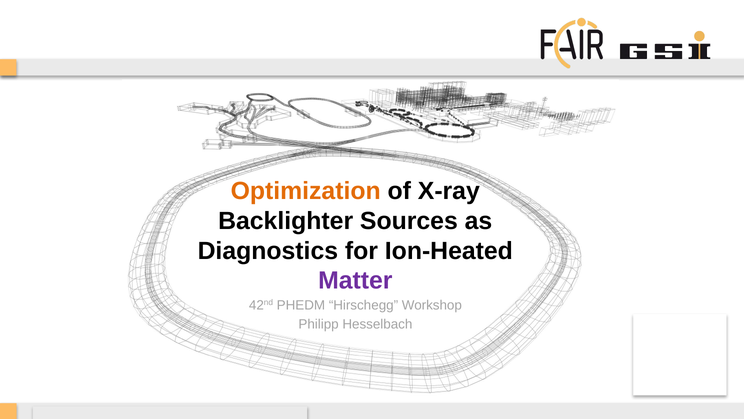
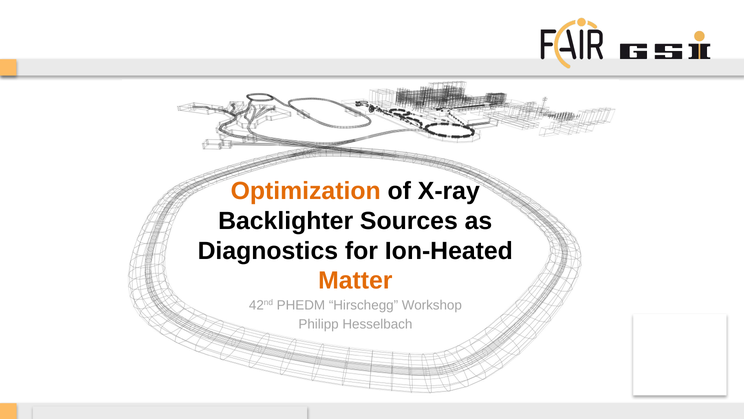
Matter colour: purple -> orange
